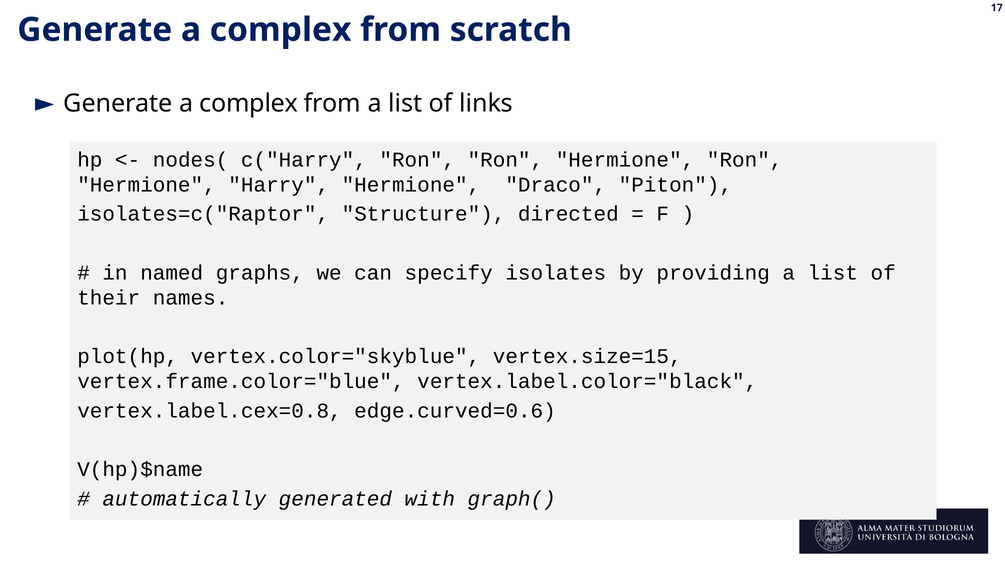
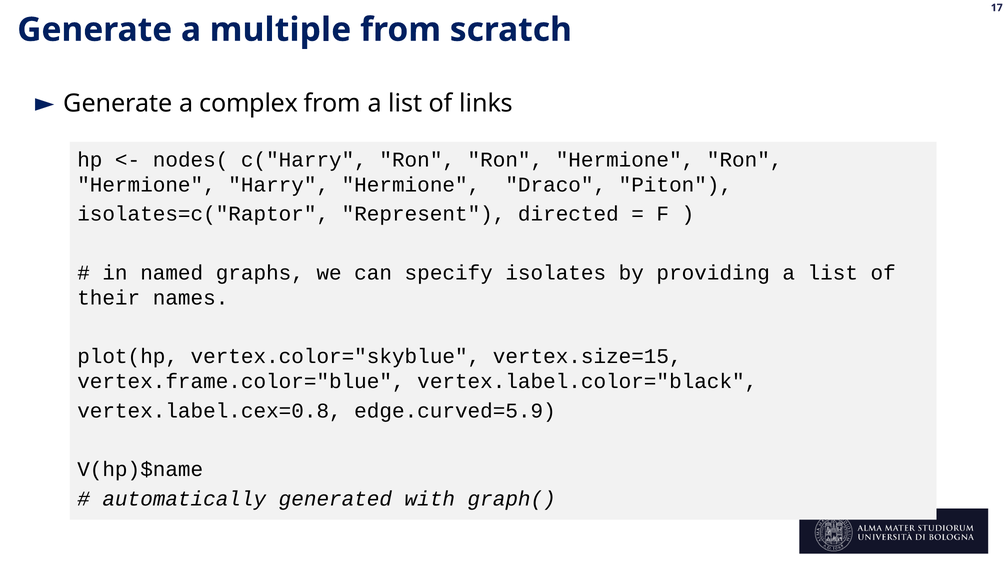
complex at (281, 30): complex -> multiple
Structure: Structure -> Represent
edge.curved=0.6: edge.curved=0.6 -> edge.curved=5.9
